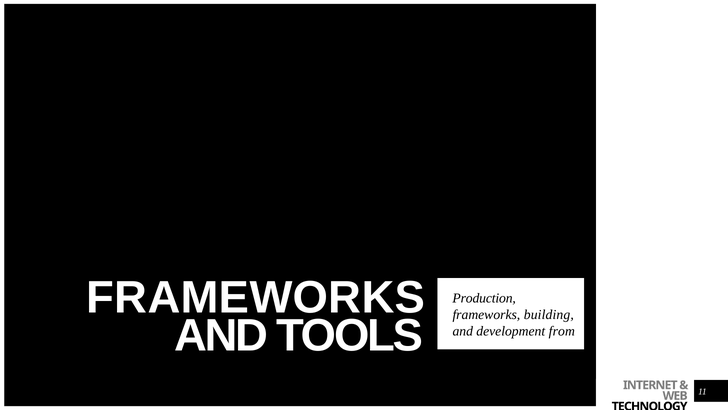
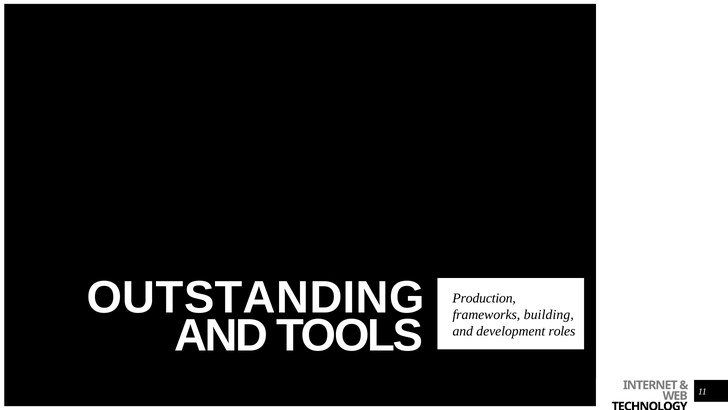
FRAMEWORKS at (256, 297): FRAMEWORKS -> OUTSTANDING
from: from -> roles
